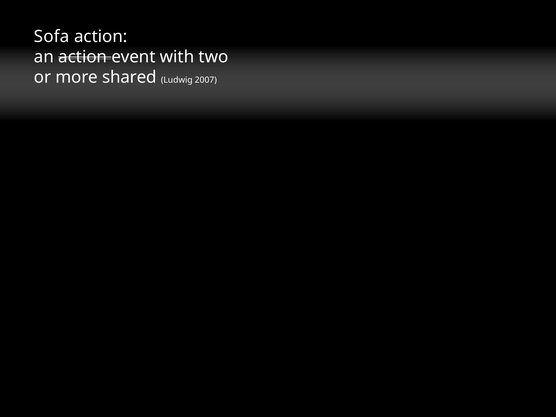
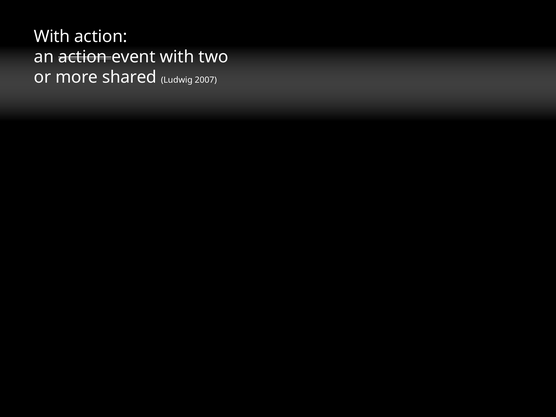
Sofa at (52, 37): Sofa -> With
